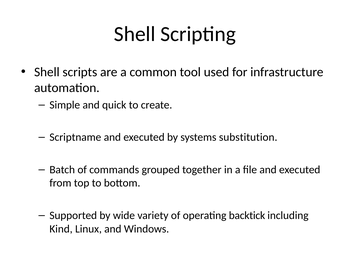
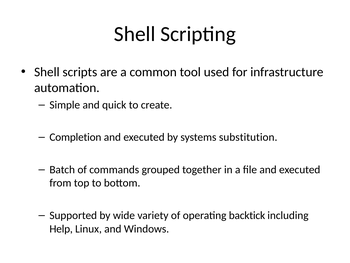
Scriptname: Scriptname -> Completion
Kind: Kind -> Help
